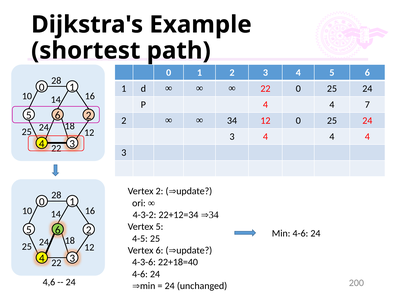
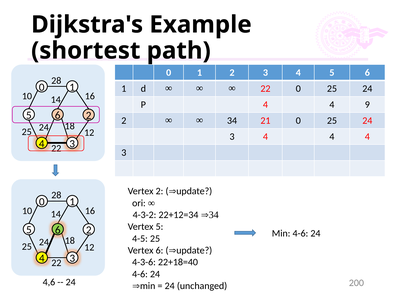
7: 7 -> 9
34 12: 12 -> 21
